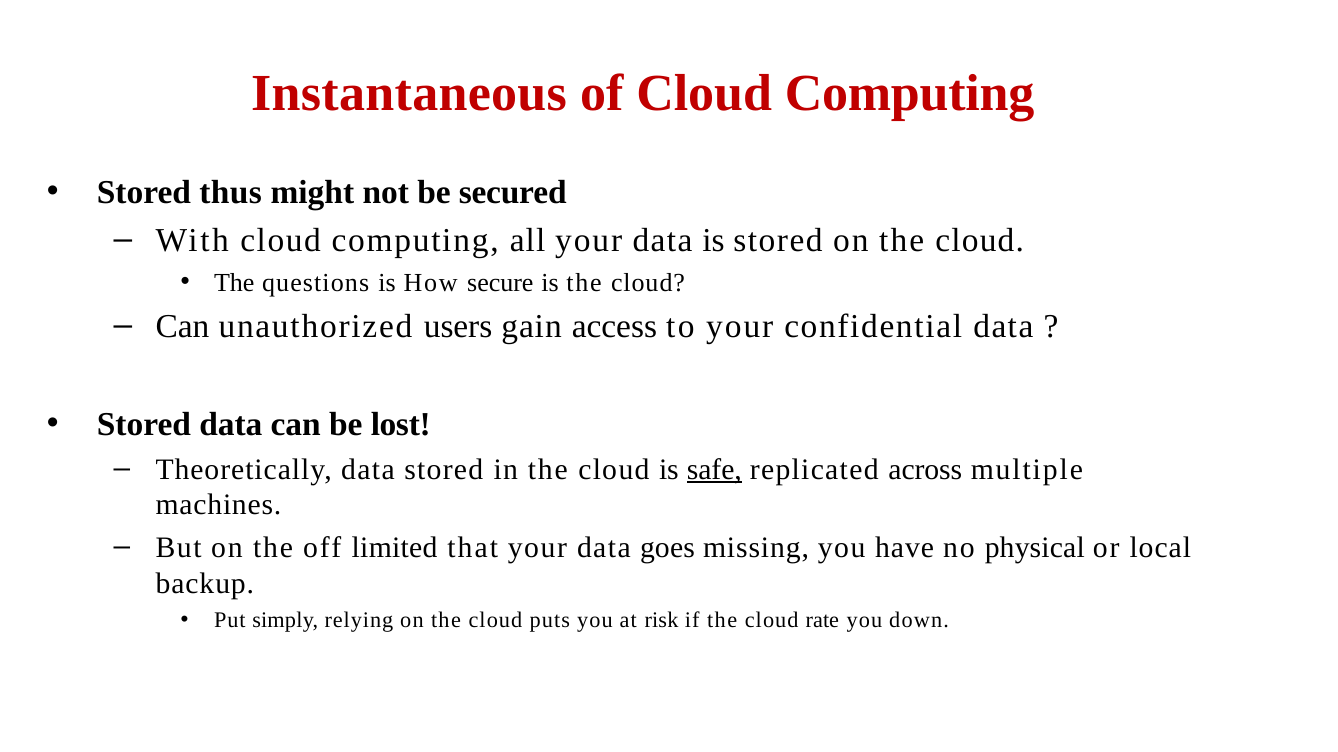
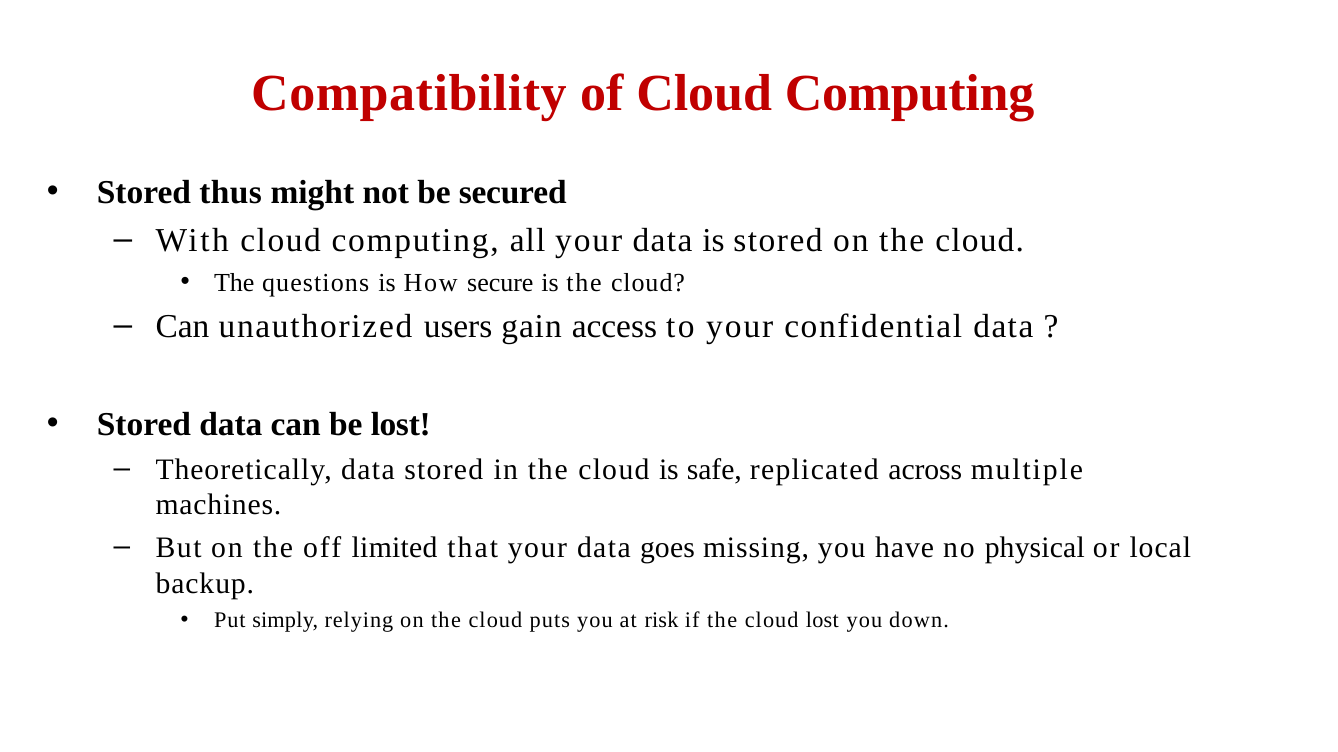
Instantaneous: Instantaneous -> Compatibility
safe underline: present -> none
cloud rate: rate -> lost
